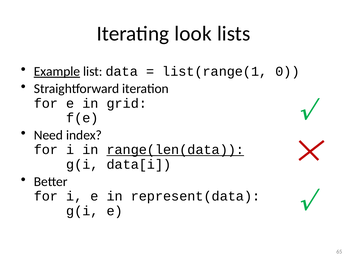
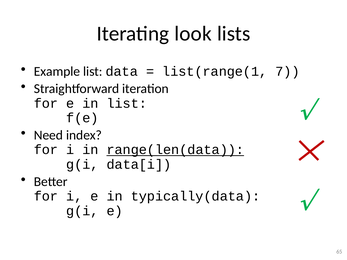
Example underline: present -> none
0: 0 -> 7
in grid: grid -> list
represent(data: represent(data -> typically(data
